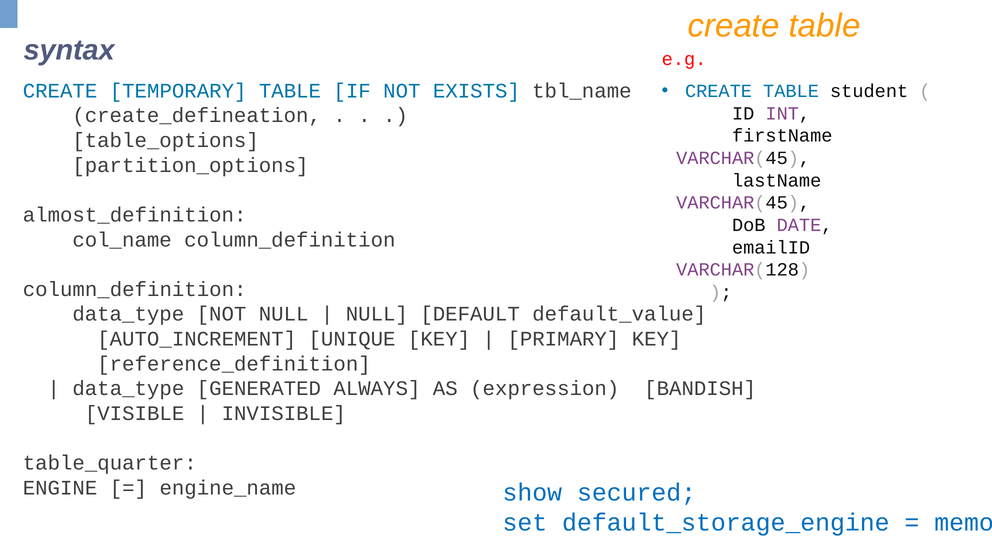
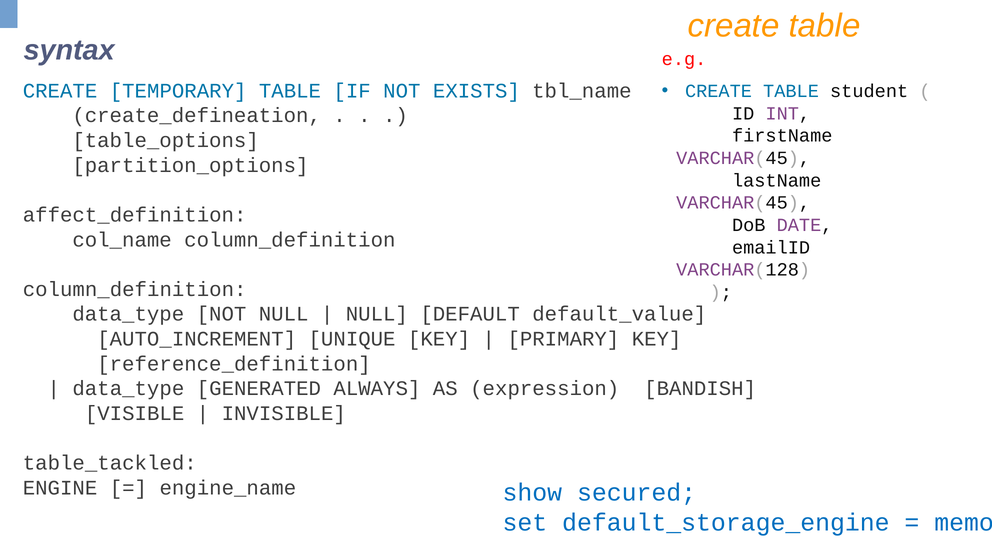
almost_definition: almost_definition -> affect_definition
table_quarter: table_quarter -> table_tackled
